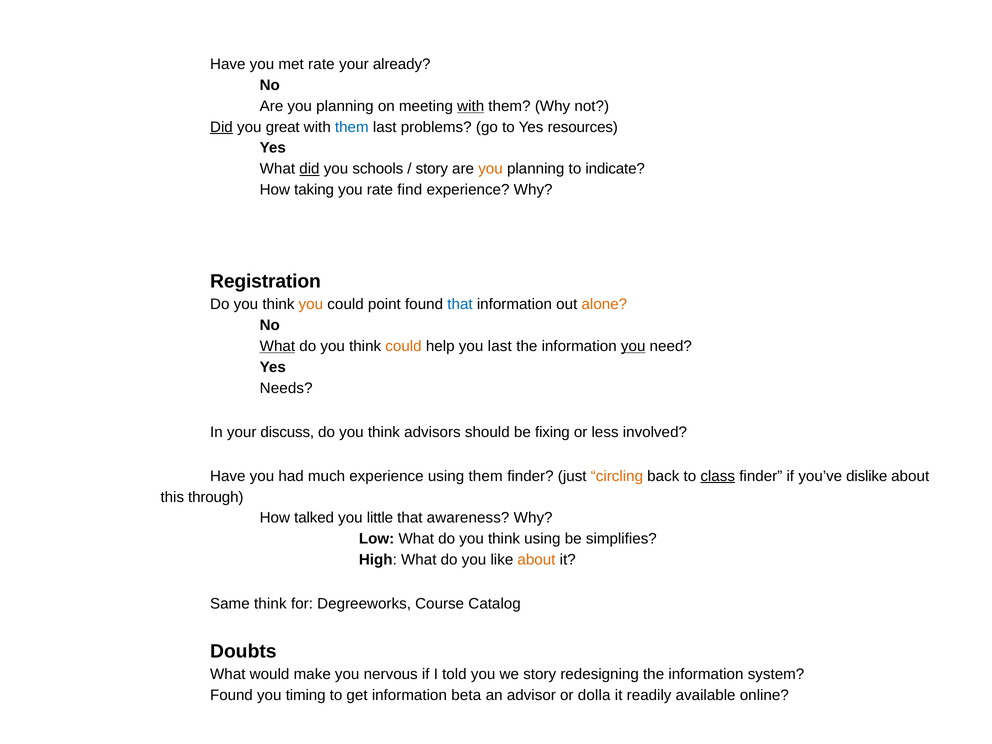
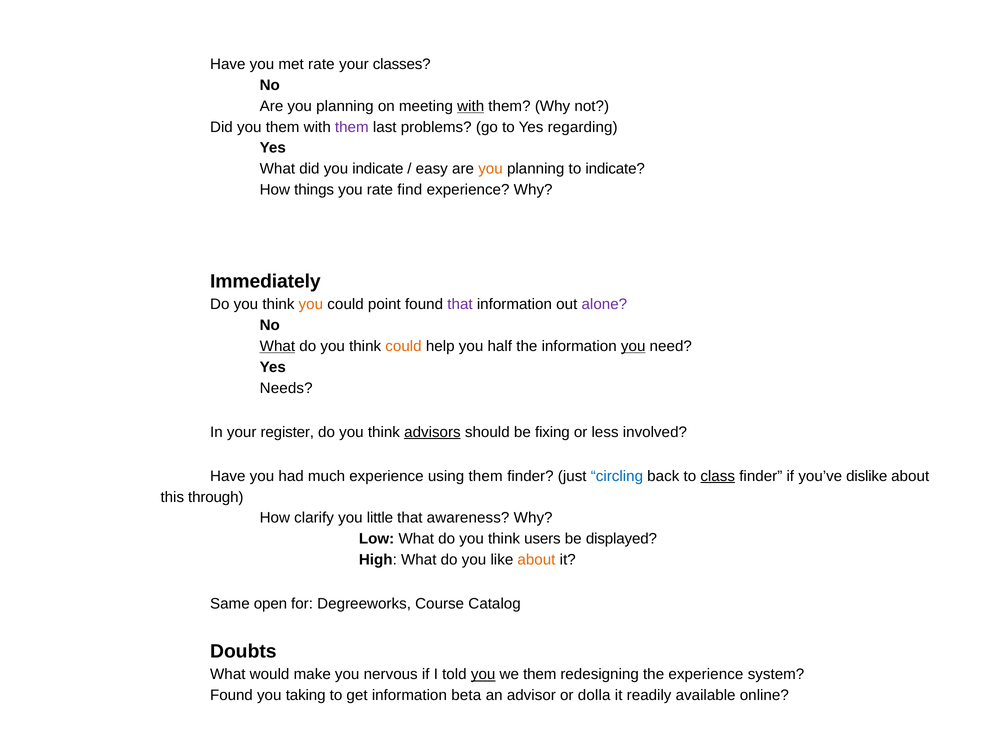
already: already -> classes
Did at (221, 127) underline: present -> none
you great: great -> them
them at (352, 127) colour: blue -> purple
resources: resources -> regarding
did at (309, 169) underline: present -> none
you schools: schools -> indicate
story at (432, 169): story -> easy
taking: taking -> things
Registration: Registration -> Immediately
that at (460, 304) colour: blue -> purple
alone colour: orange -> purple
you last: last -> half
discuss: discuss -> register
advisors underline: none -> present
circling colour: orange -> blue
talked: talked -> clarify
think using: using -> users
simplifies: simplifies -> displayed
Same think: think -> open
you at (483, 674) underline: none -> present
we story: story -> them
redesigning the information: information -> experience
timing: timing -> taking
